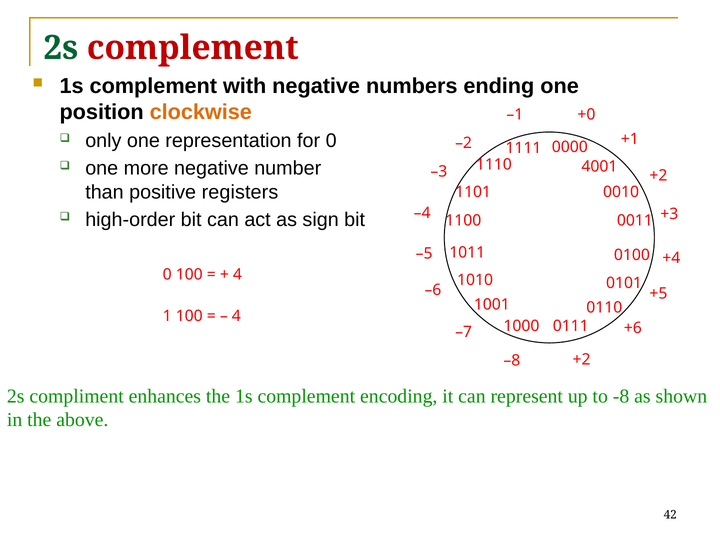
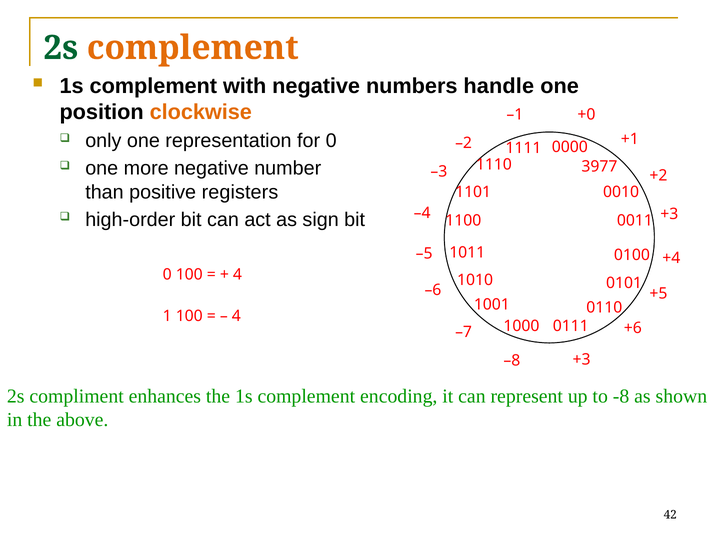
complement at (193, 48) colour: red -> orange
ending: ending -> handle
4001: 4001 -> 3977
+2 at (582, 360): +2 -> +3
